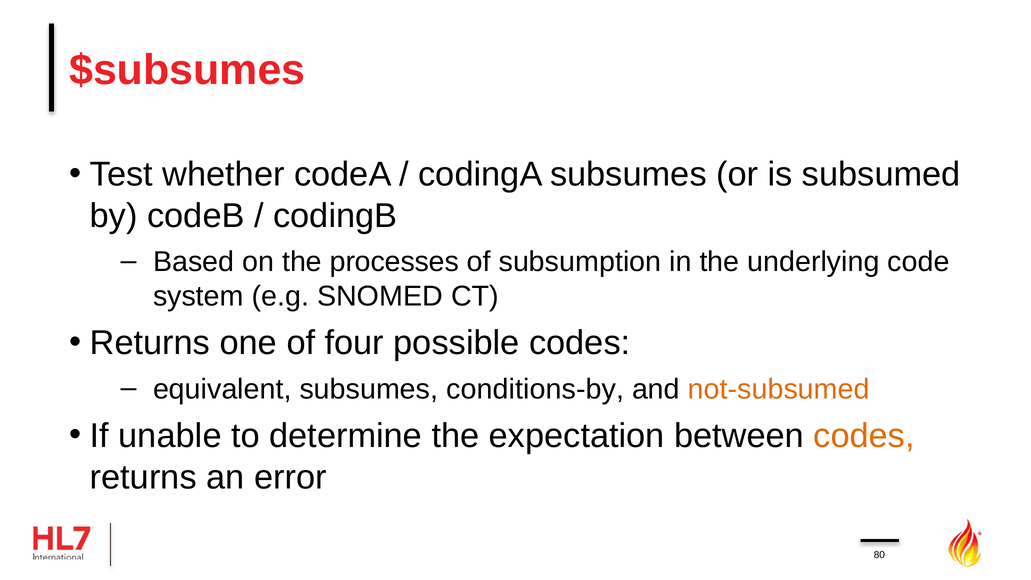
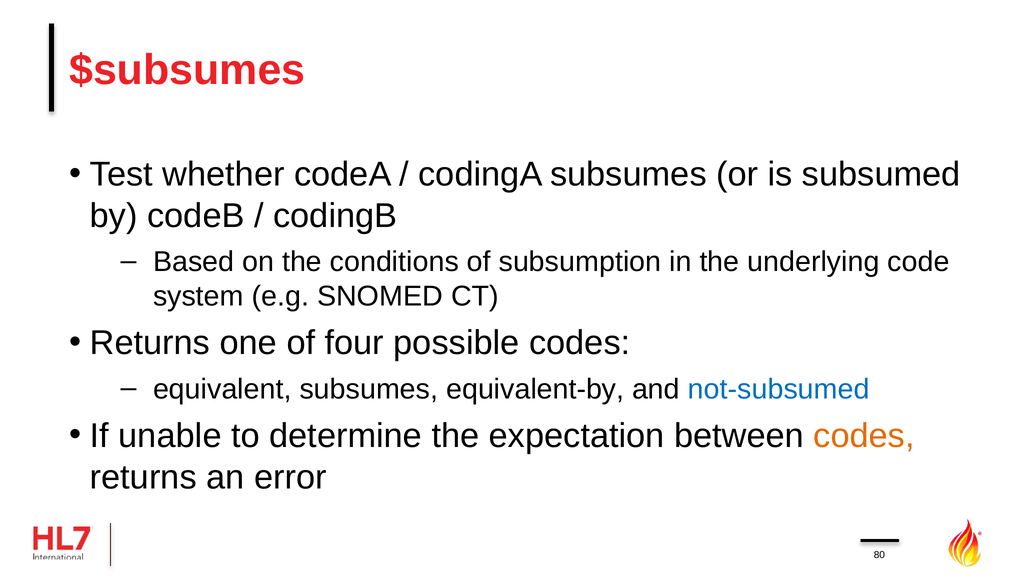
processes: processes -> conditions
conditions-by: conditions-by -> equivalent-by
not-subsumed colour: orange -> blue
